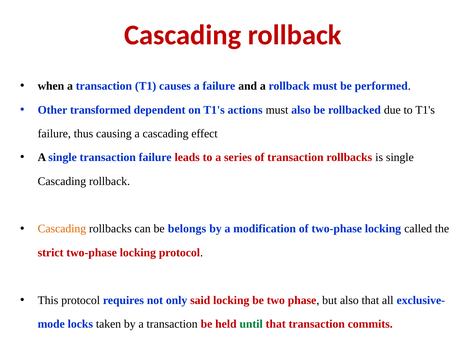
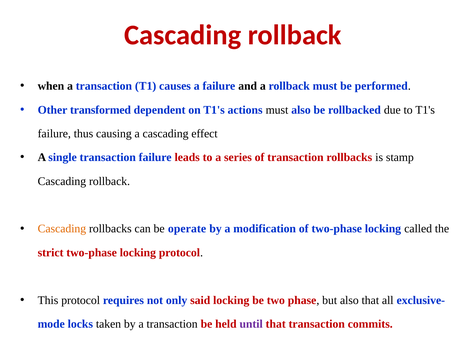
is single: single -> stamp
belongs: belongs -> operate
until colour: green -> purple
